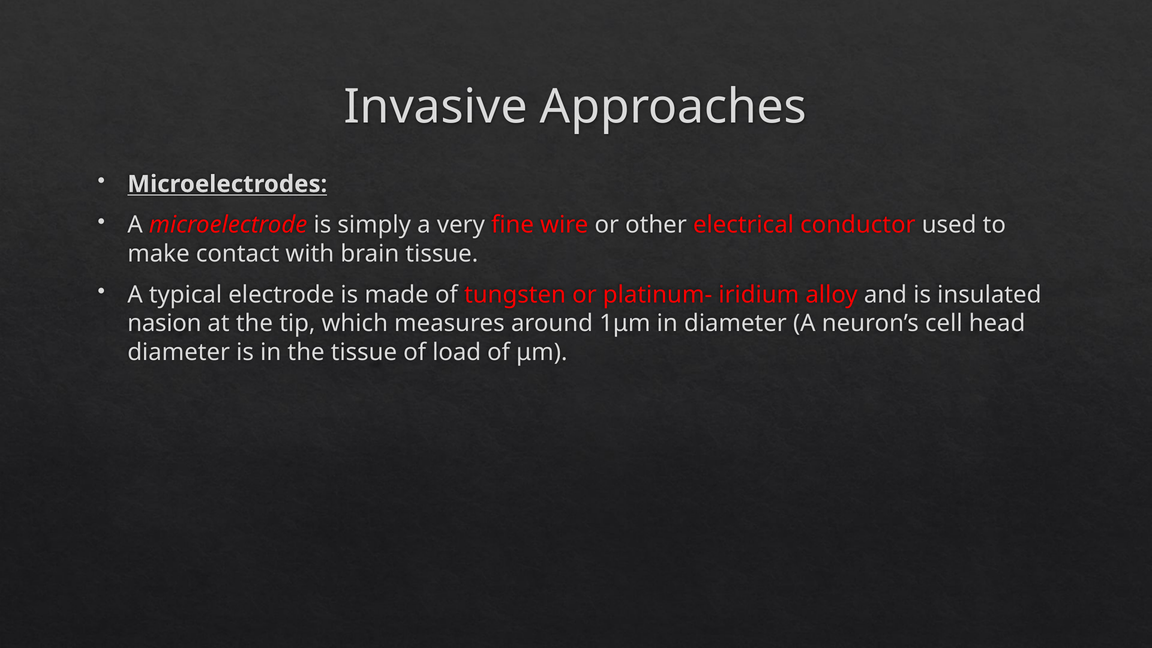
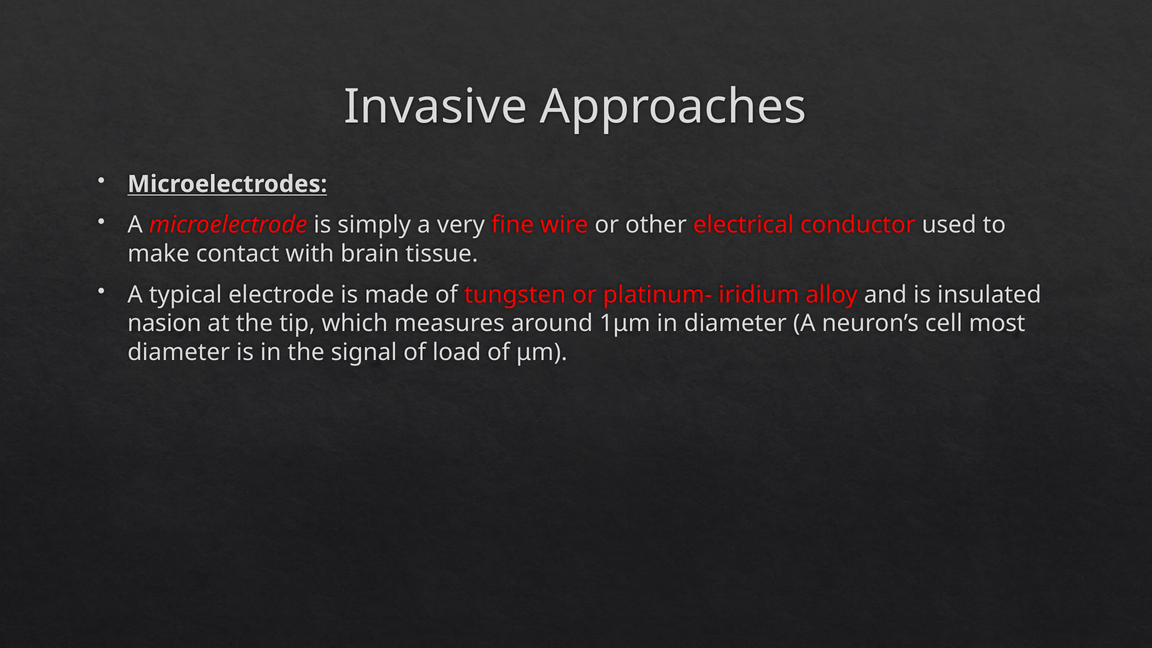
head: head -> most
the tissue: tissue -> signal
